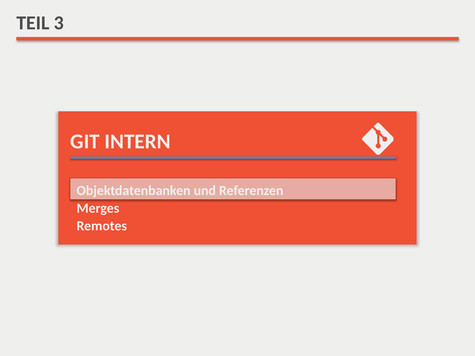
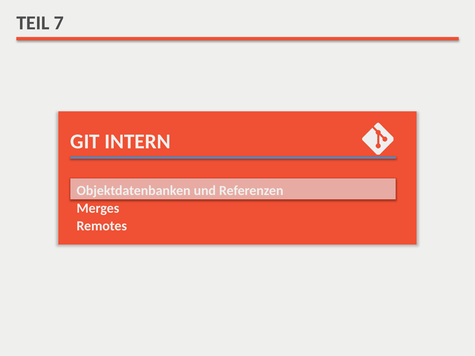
3: 3 -> 7
